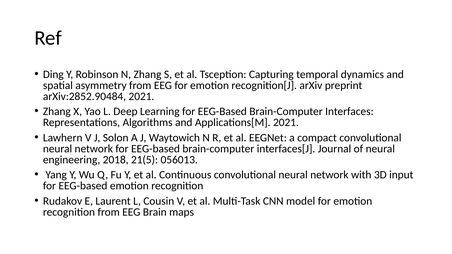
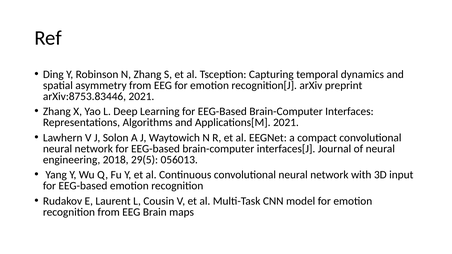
arXiv:2852.90484: arXiv:2852.90484 -> arXiv:8753.83446
21(5: 21(5 -> 29(5
